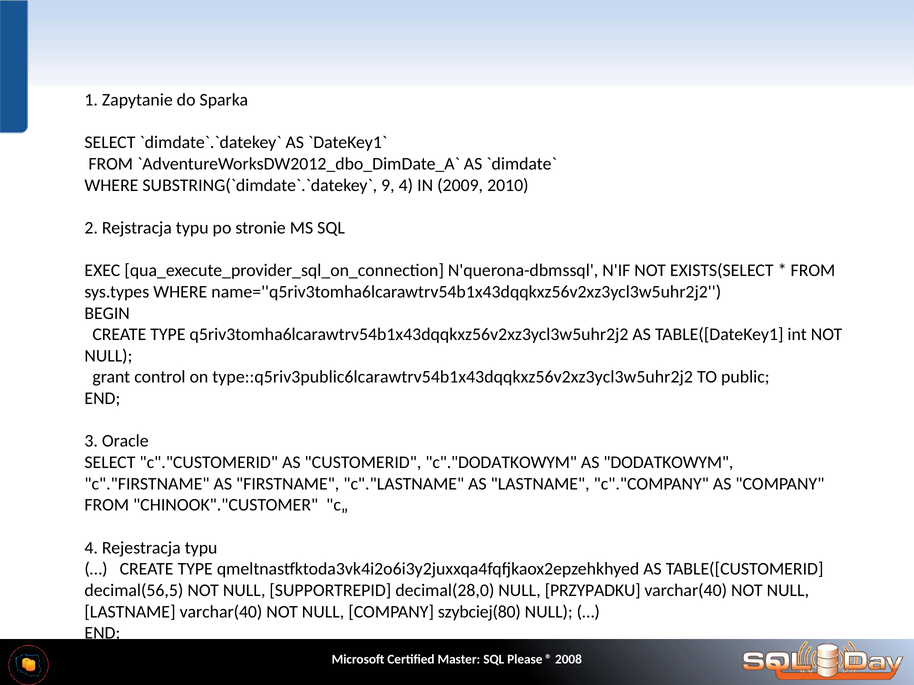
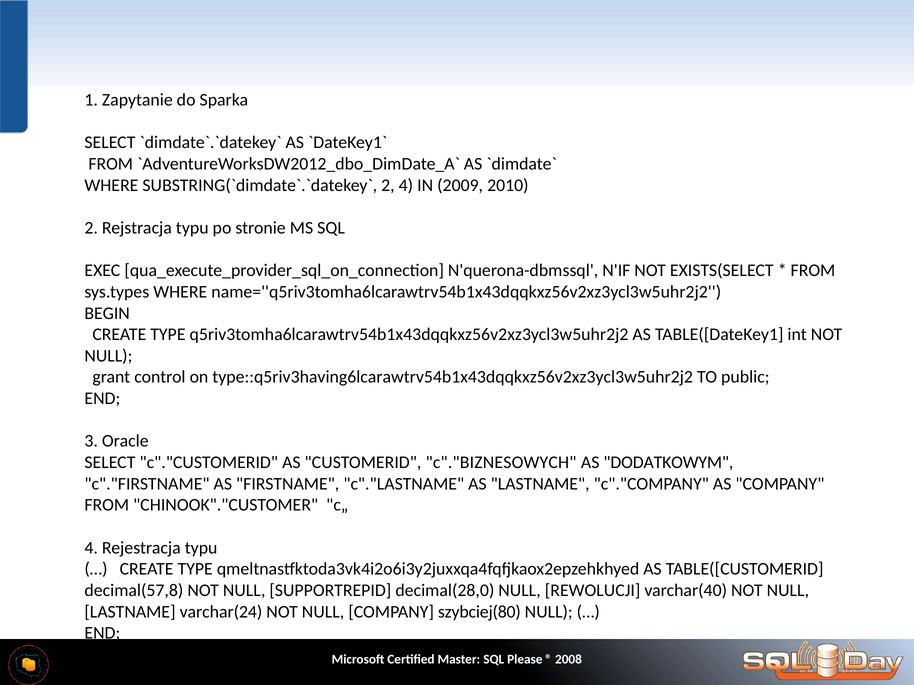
9 at (388, 185): 9 -> 2
type::q5riv3public6lcarawtrv54b1x43dqqkxz56v2xz3ycl3w5uhr2j2: type::q5riv3public6lcarawtrv54b1x43dqqkxz56v2xz3ycl3w5uhr2j2 -> type::q5riv3having6lcarawtrv54b1x43dqqkxz56v2xz3ycl3w5uhr2j2
c"."DODATKOWYM: c"."DODATKOWYM -> c"."BIZNESOWYCH
decimal(56,5: decimal(56,5 -> decimal(57,8
PRZYPADKU: PRZYPADKU -> REWOLUCJI
LASTNAME varchar(40: varchar(40 -> varchar(24
